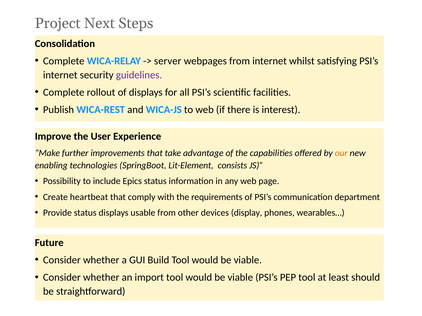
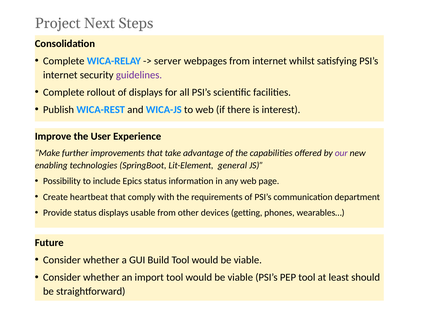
our colour: orange -> purple
consists: consists -> general
display: display -> getting
